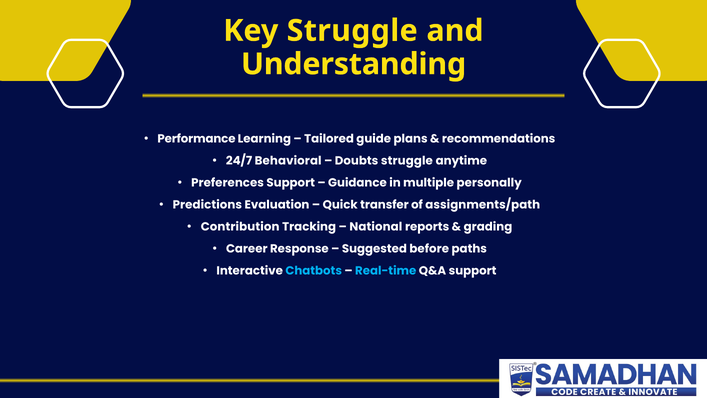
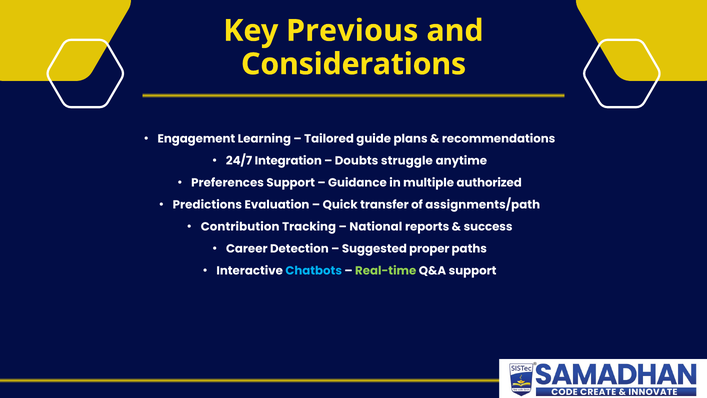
Key Struggle: Struggle -> Previous
Understanding: Understanding -> Considerations
Performance: Performance -> Engagement
Behavioral: Behavioral -> Integration
personally: personally -> authorized
grading: grading -> success
Response: Response -> Detection
before: before -> proper
Real-time colour: light blue -> light green
